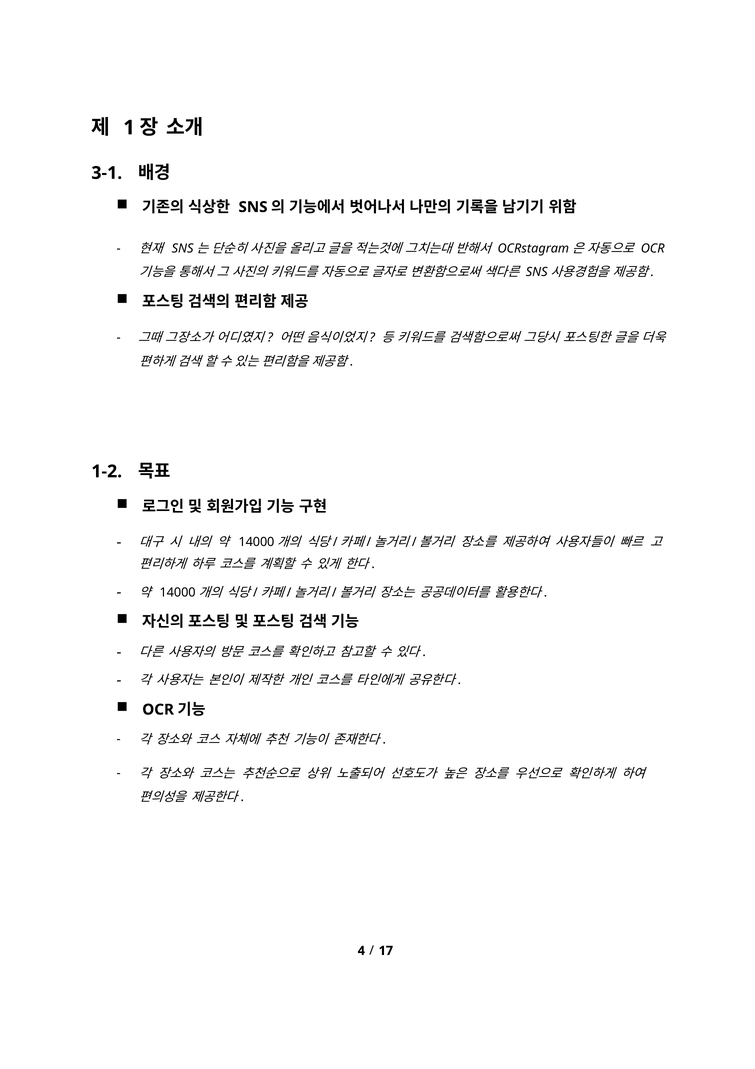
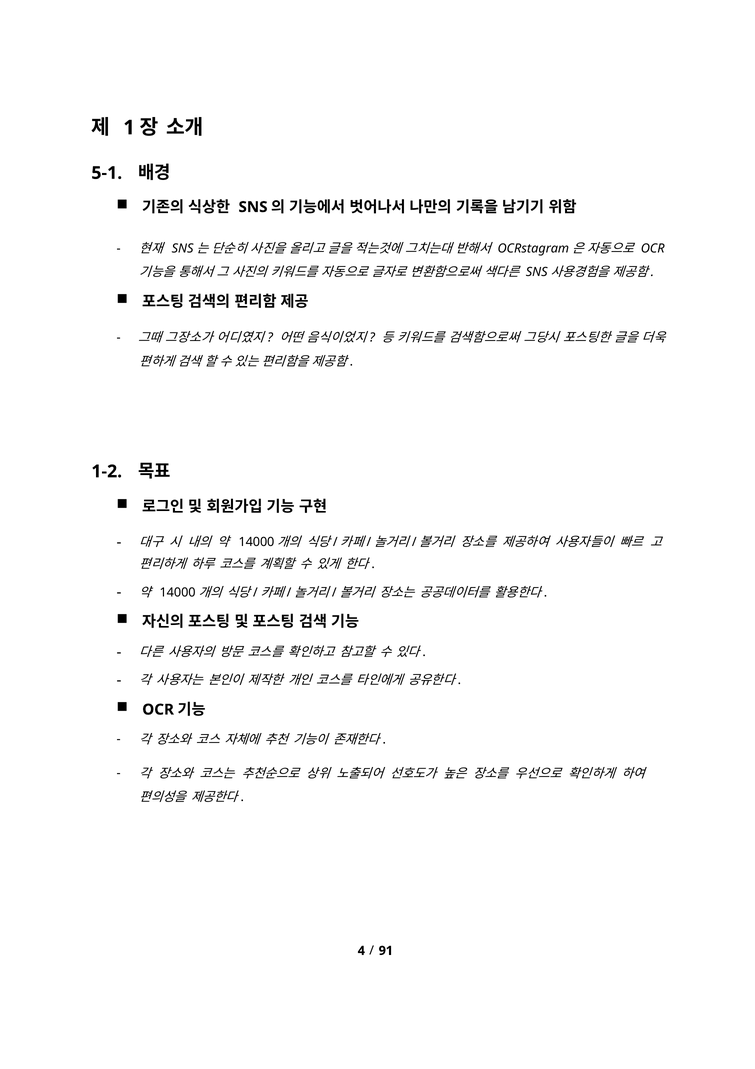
3-1: 3-1 -> 5-1
17: 17 -> 91
